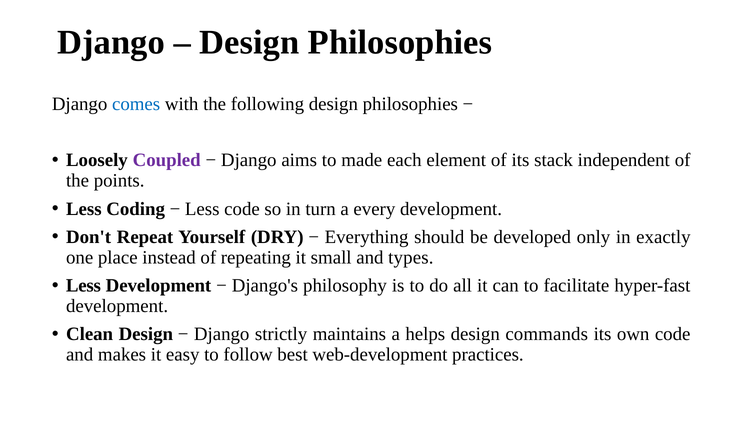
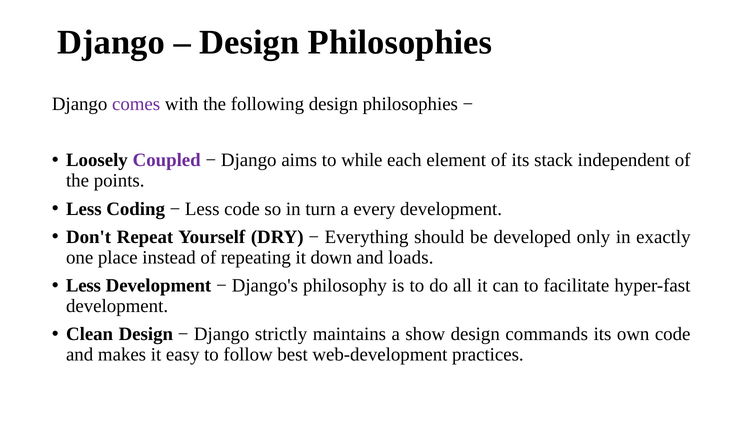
comes colour: blue -> purple
made: made -> while
small: small -> down
types: types -> loads
helps: helps -> show
